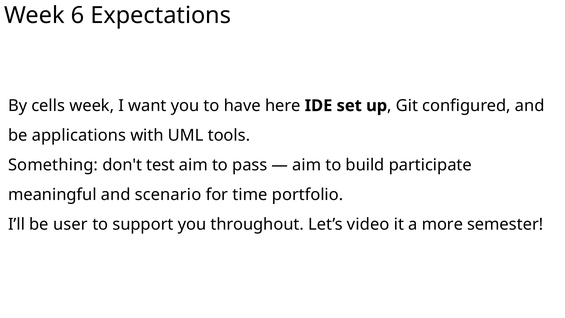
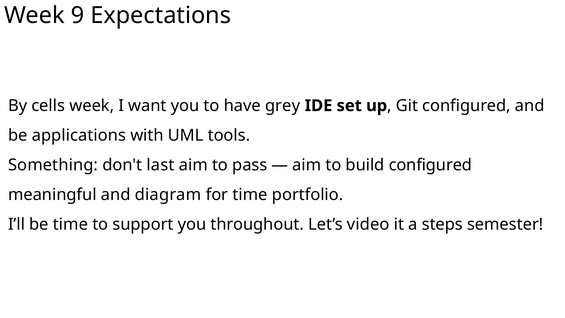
6: 6 -> 9
here: here -> grey
test: test -> last
build participate: participate -> configured
scenario: scenario -> diagram
be user: user -> time
more: more -> steps
